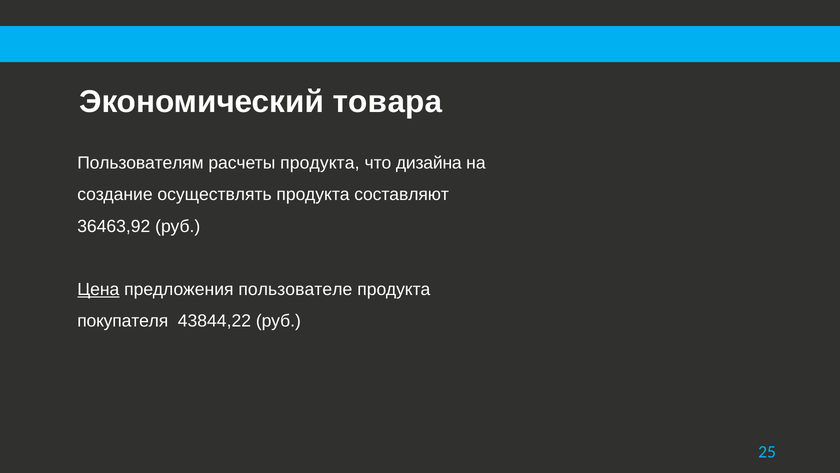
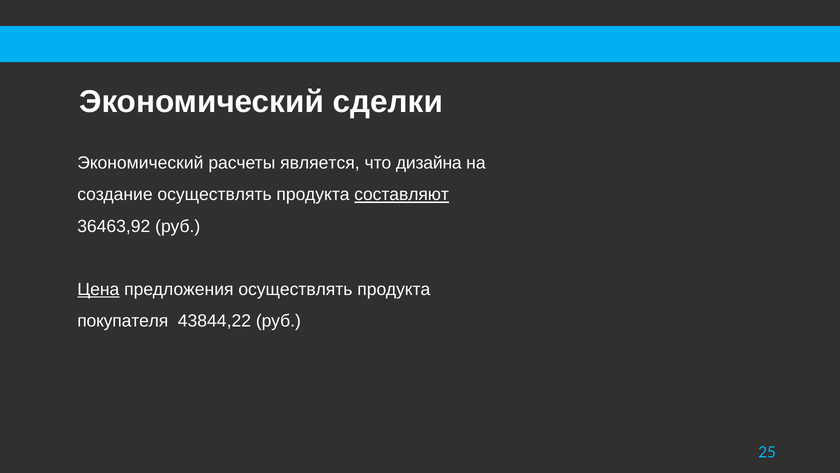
товара: товара -> сделки
Пользователям at (140, 163): Пользователям -> Экономический
расчеты продукта: продукта -> является
составляют underline: none -> present
предложения пользователе: пользователе -> осуществлять
